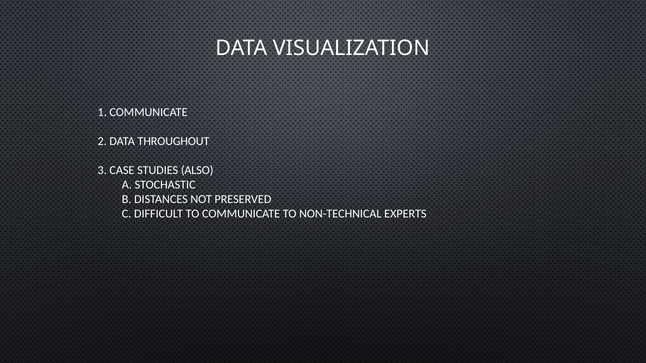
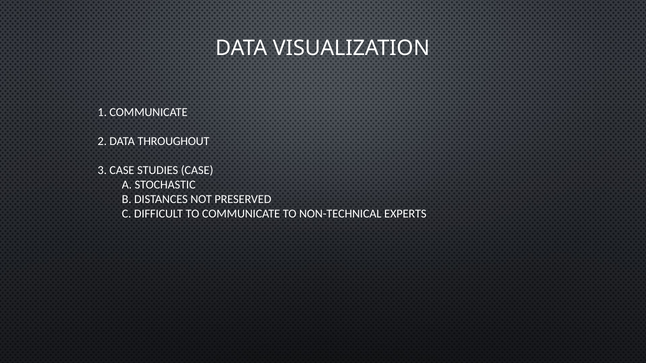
STUDIES ALSO: ALSO -> CASE
